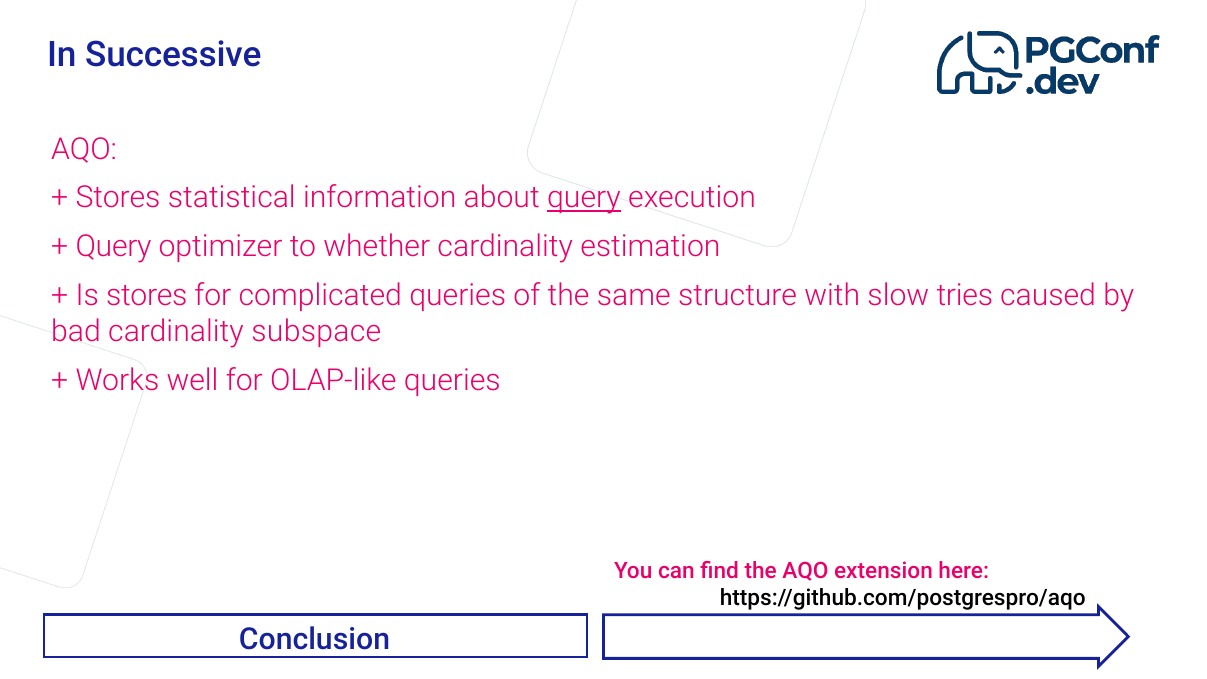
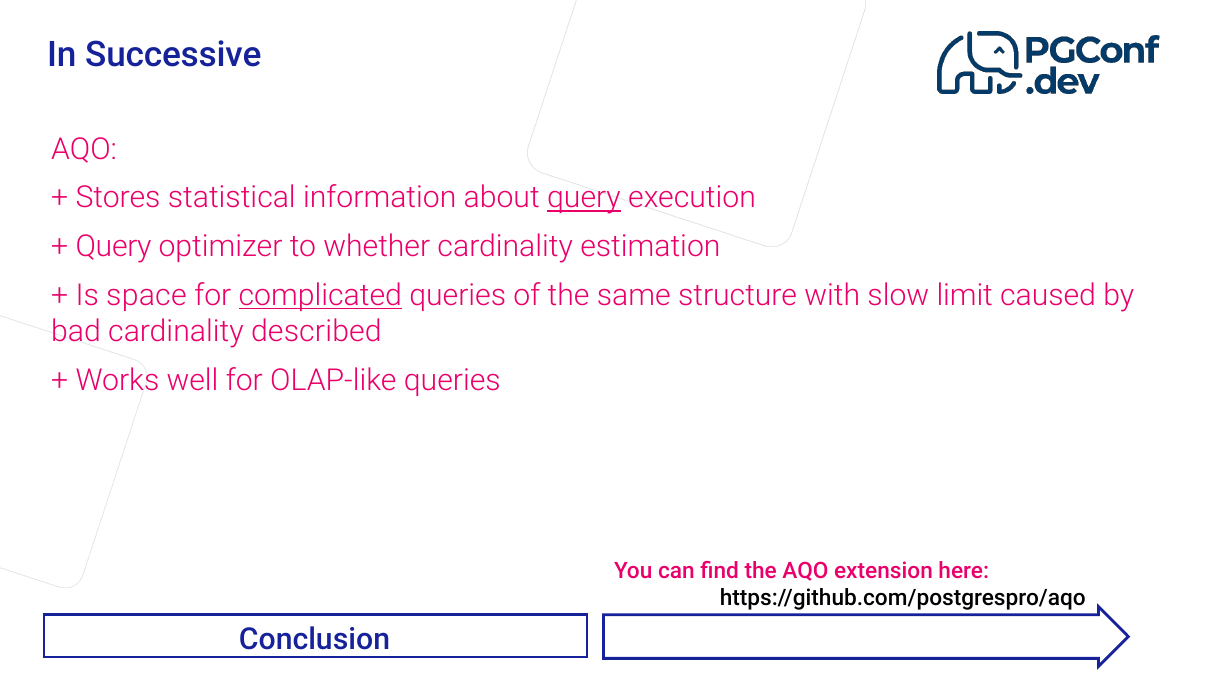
Is stores: stores -> space
complicated underline: none -> present
tries: tries -> limit
subspace: subspace -> described
